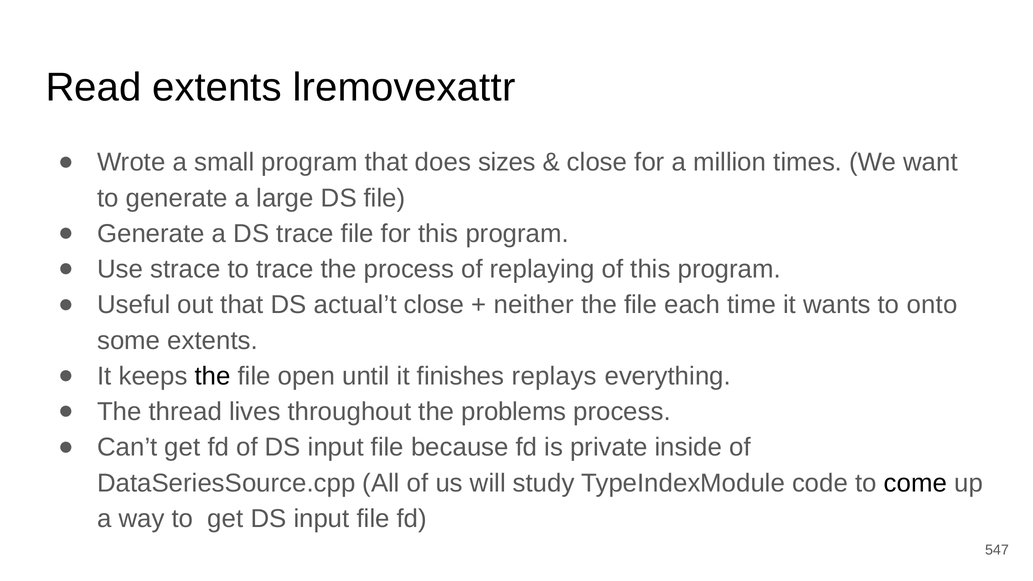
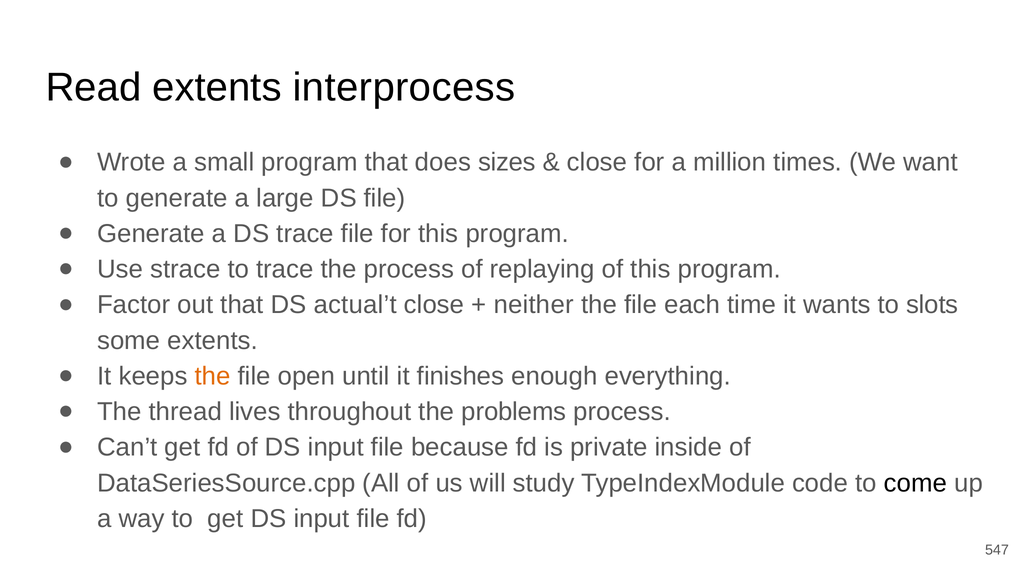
lremovexattr: lremovexattr -> interprocess
Useful: Useful -> Factor
onto: onto -> slots
the at (213, 376) colour: black -> orange
replays: replays -> enough
